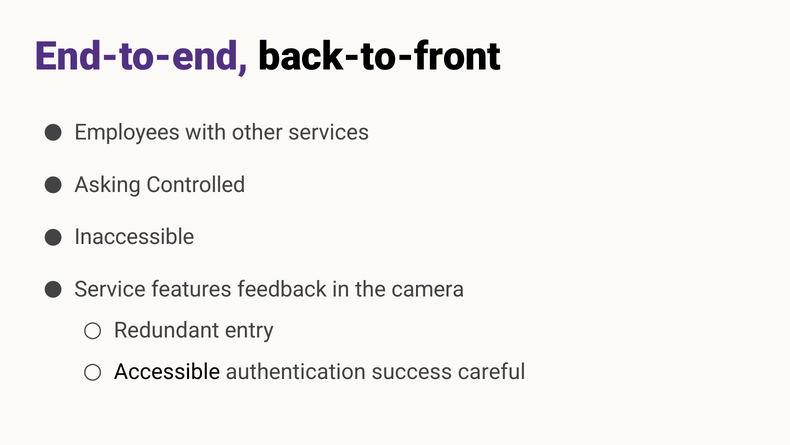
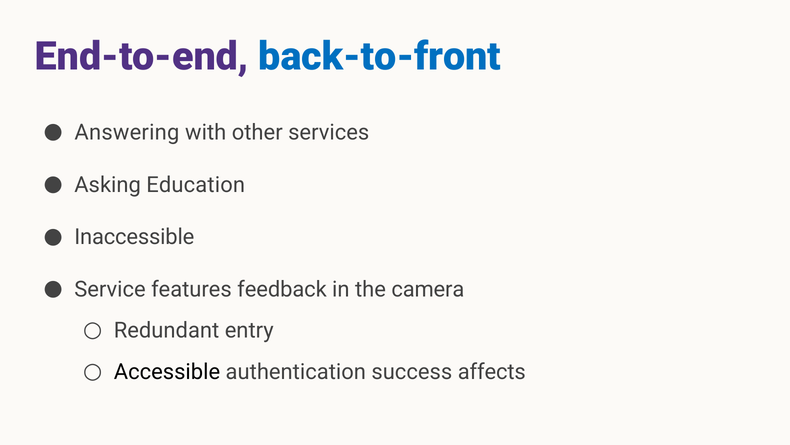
back-to-front colour: black -> blue
Employees: Employees -> Answering
Controlled: Controlled -> Education
careful: careful -> affects
